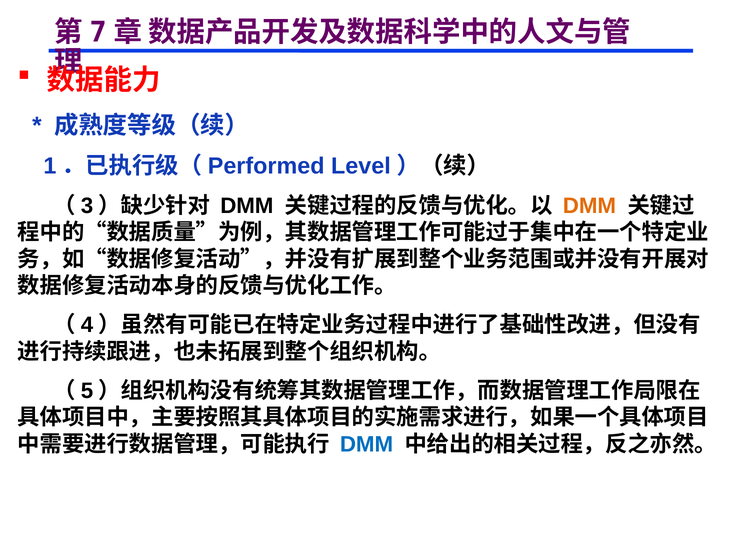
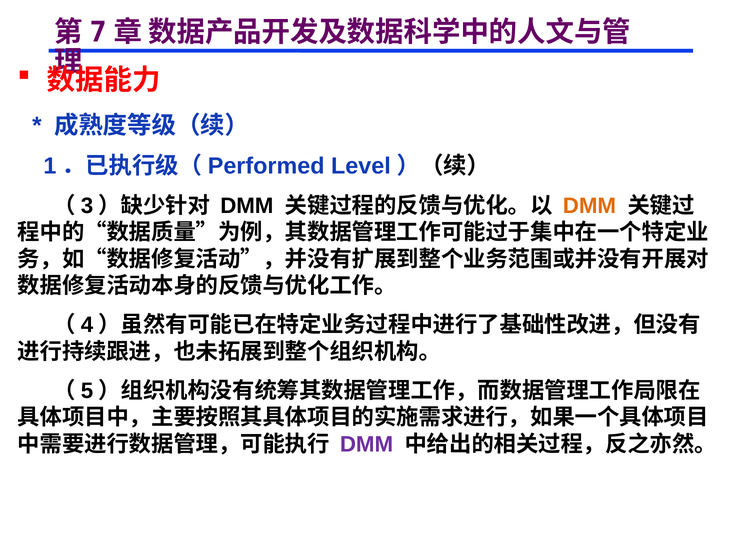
DMM at (367, 444) colour: blue -> purple
